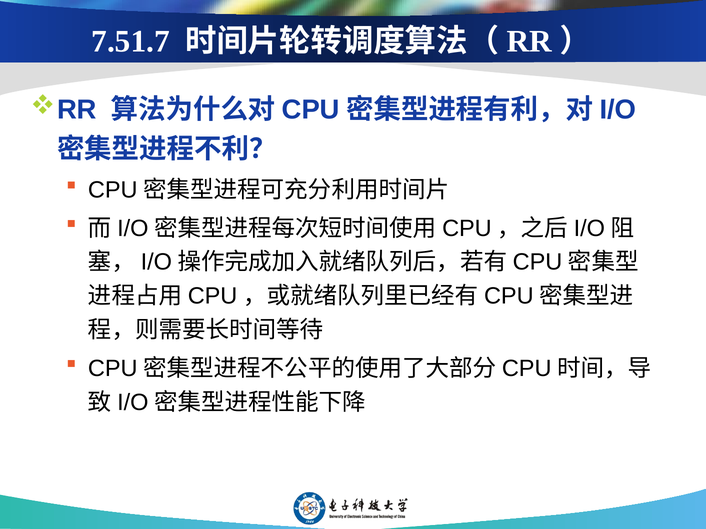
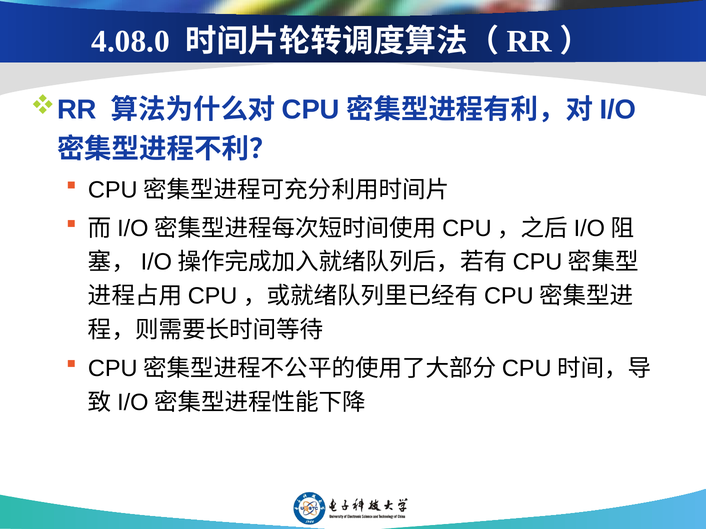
7.51.7: 7.51.7 -> 4.08.0
